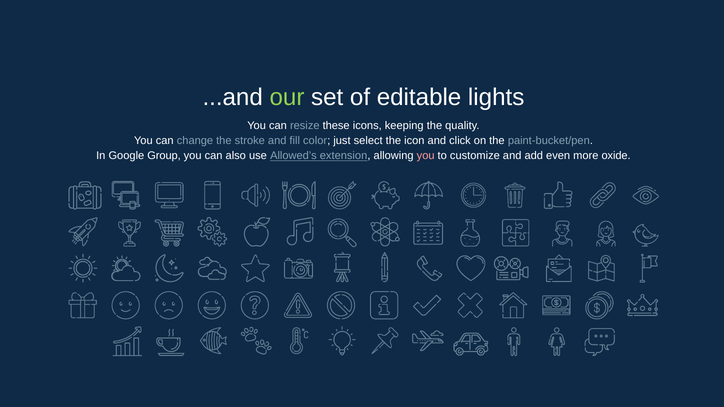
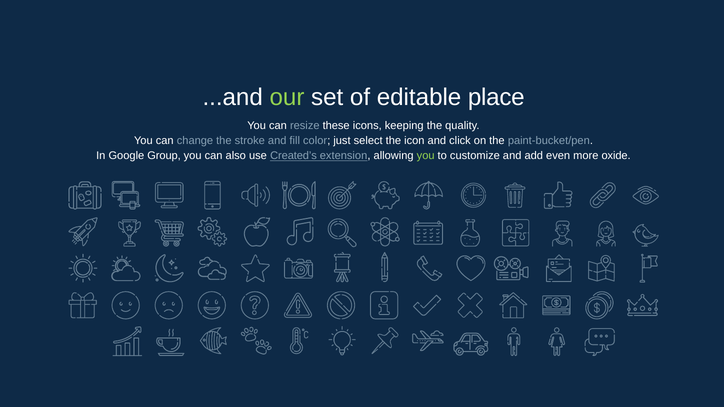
lights: lights -> place
Allowed’s: Allowed’s -> Created’s
you at (426, 156) colour: pink -> light green
